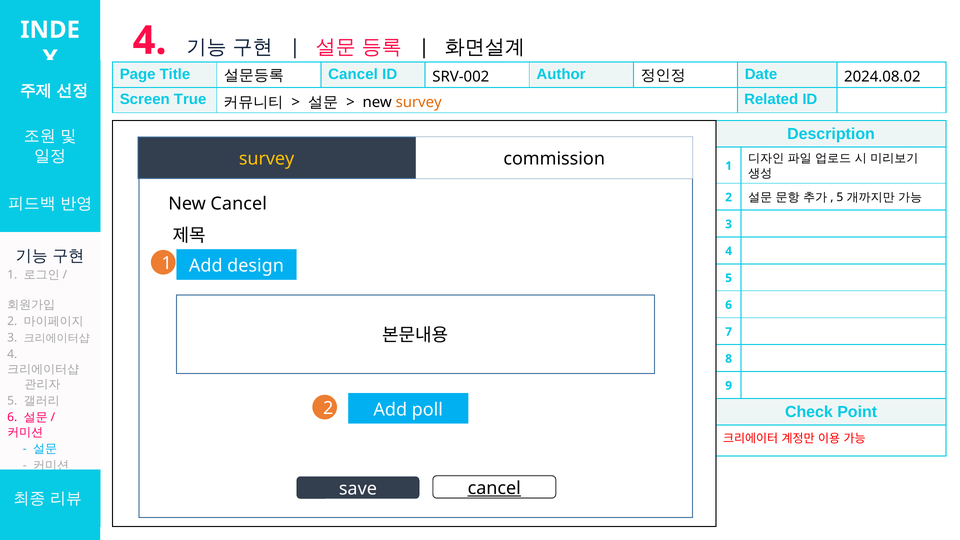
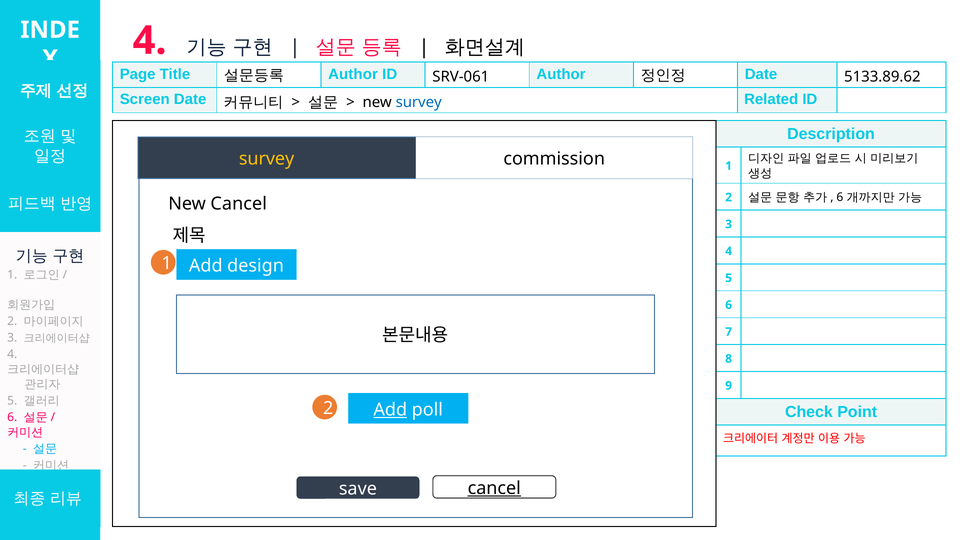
Cancel at (353, 74): Cancel -> Author
SRV-002: SRV-002 -> SRV-061
2024.08.02: 2024.08.02 -> 5133.89.62
Screen True: True -> Date
survey at (419, 102) colour: orange -> blue
5 at (840, 197): 5 -> 6
Add at (390, 410) underline: none -> present
